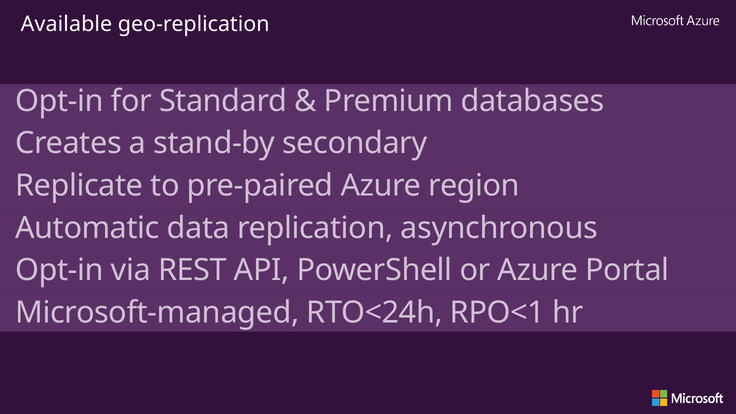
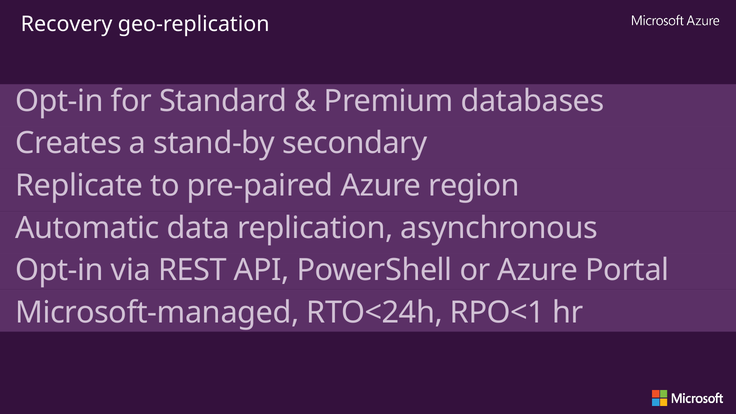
Available: Available -> Recovery
